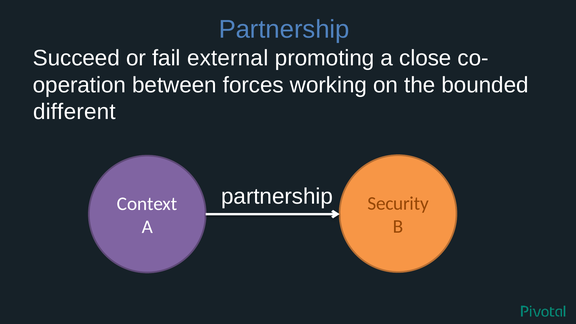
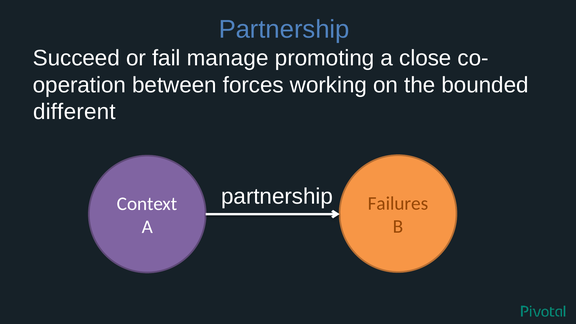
external: external -> manage
Security: Security -> Failures
